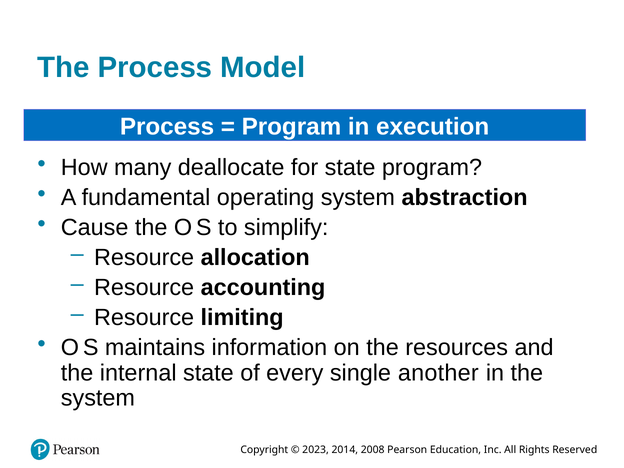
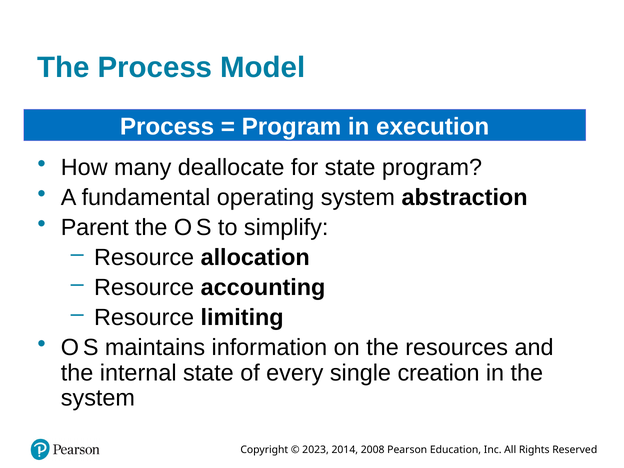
Cause: Cause -> Parent
another: another -> creation
